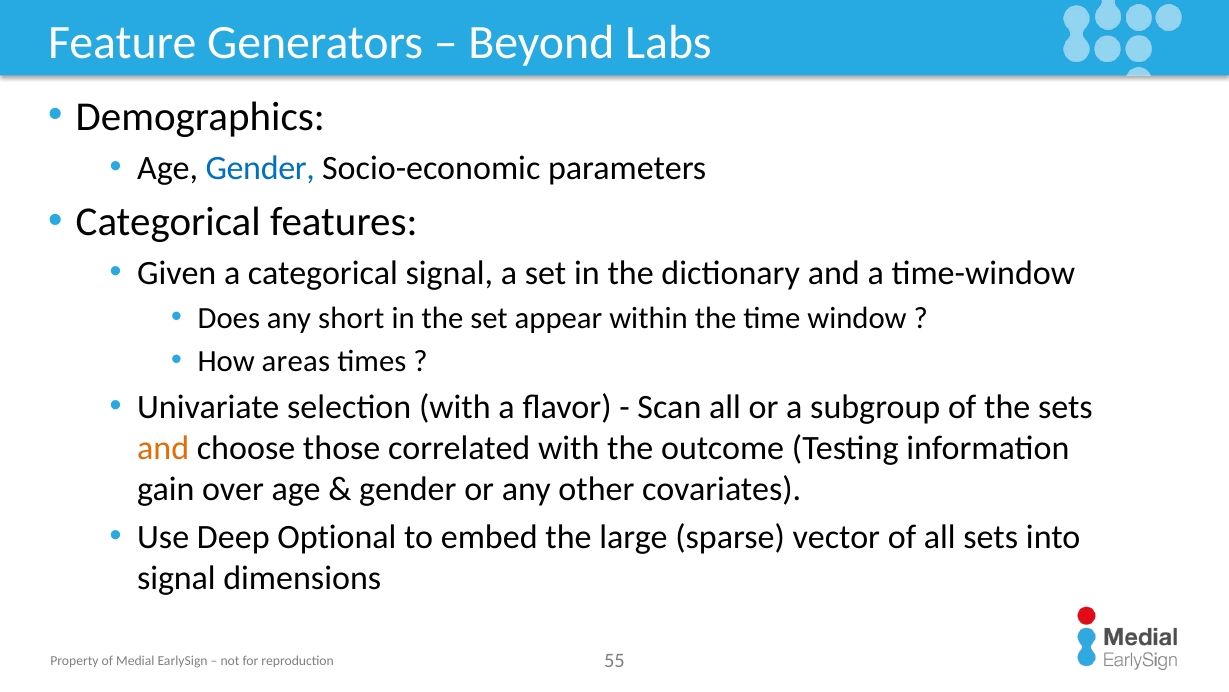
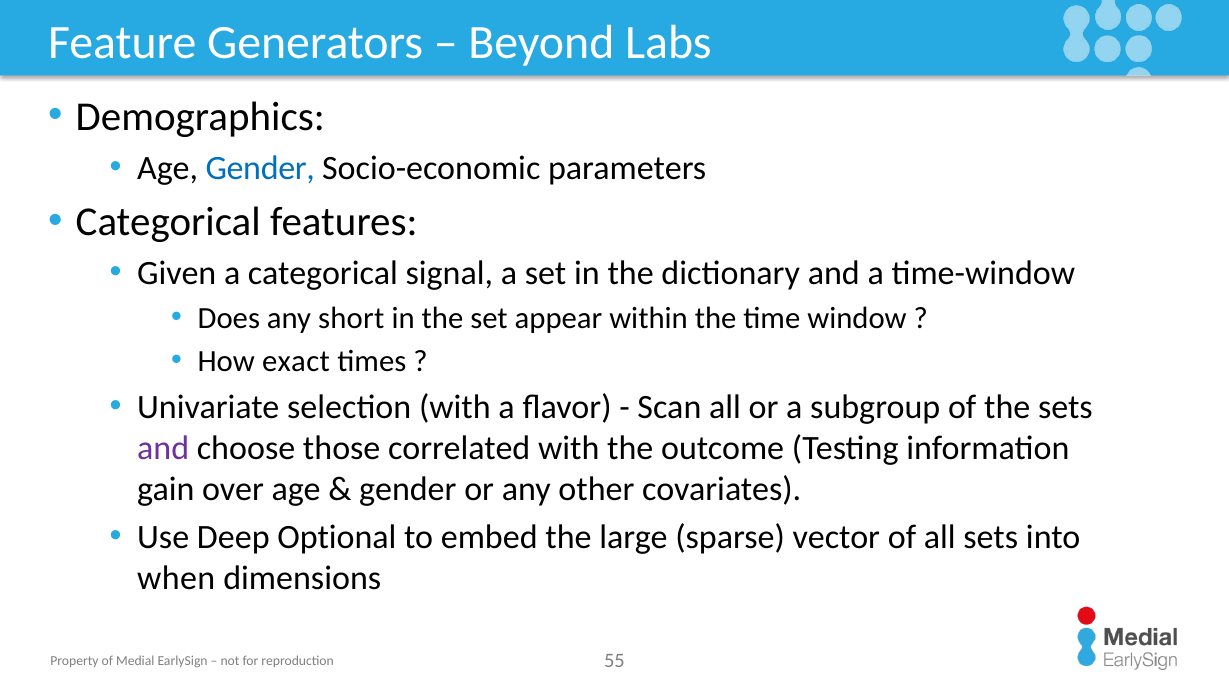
areas: areas -> exact
and at (163, 448) colour: orange -> purple
signal at (176, 577): signal -> when
